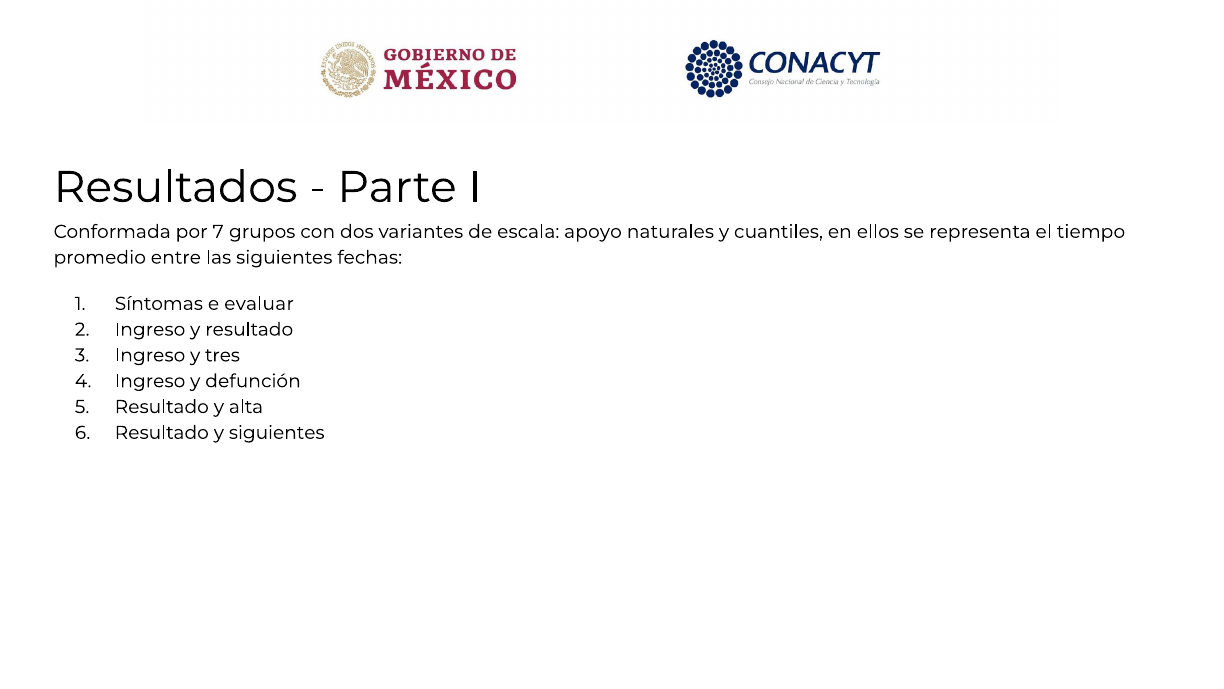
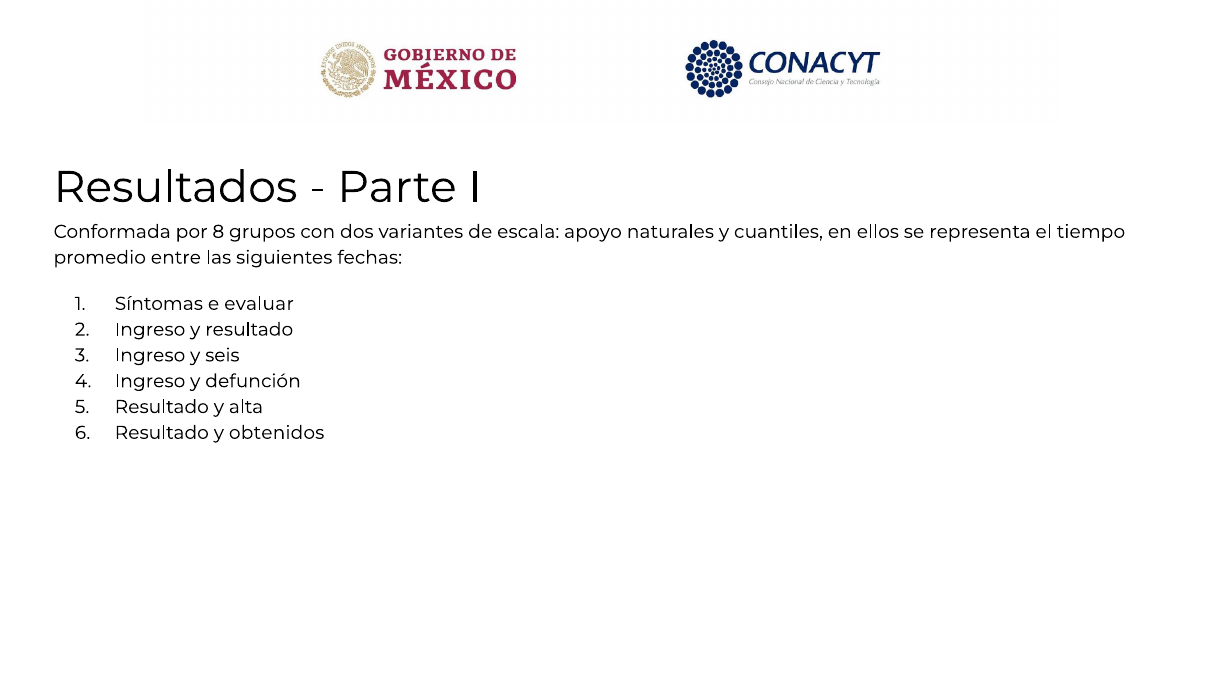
7: 7 -> 8
tres: tres -> seis
y siguientes: siguientes -> obtenidos
